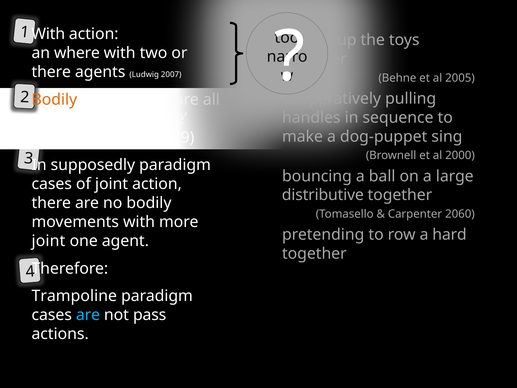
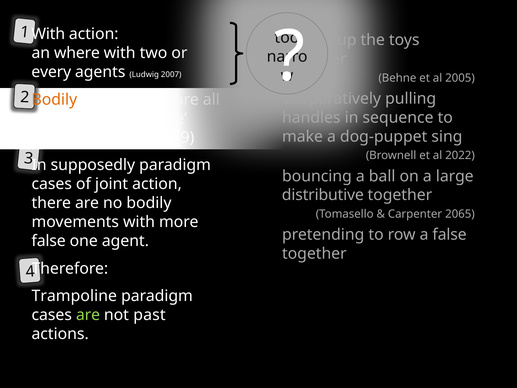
there at (51, 72): there -> every
2000: 2000 -> 2022
2060: 2060 -> 2065
a hard: hard -> false
joint at (48, 241): joint -> false
are at (88, 315) colour: light blue -> light green
pass: pass -> past
